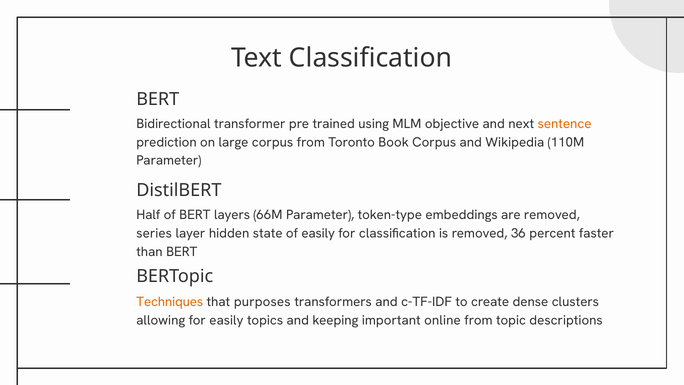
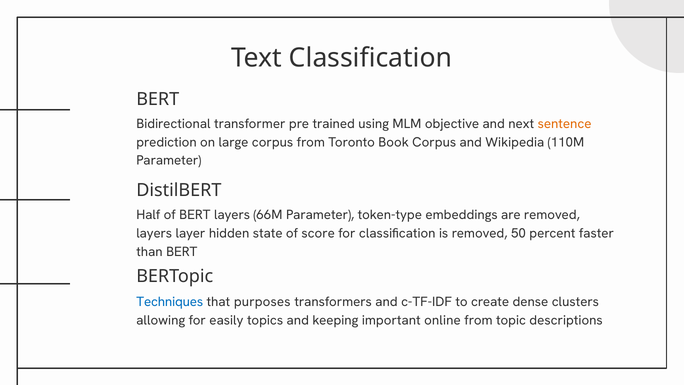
series at (154, 233): series -> layers
of easily: easily -> score
36: 36 -> 50
Techniques colour: orange -> blue
